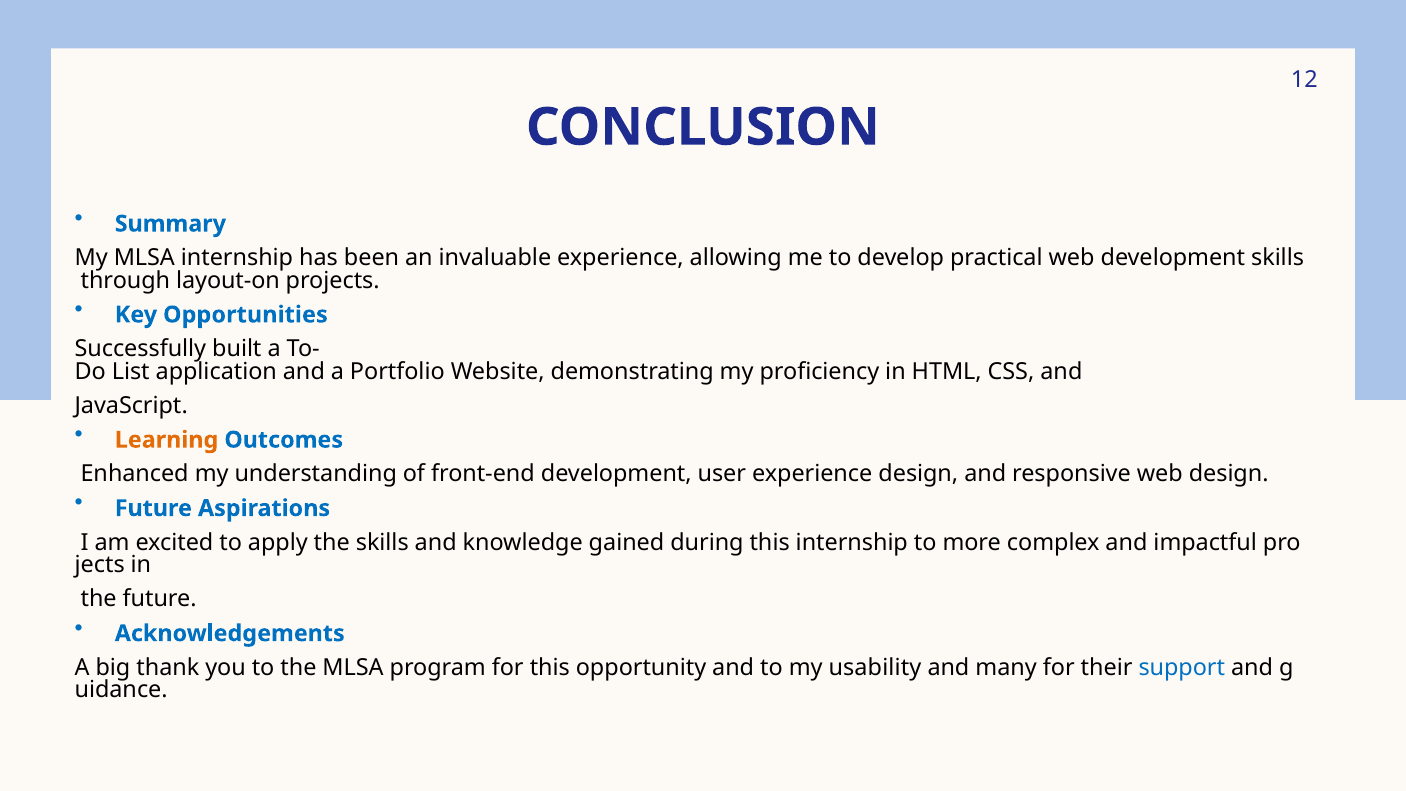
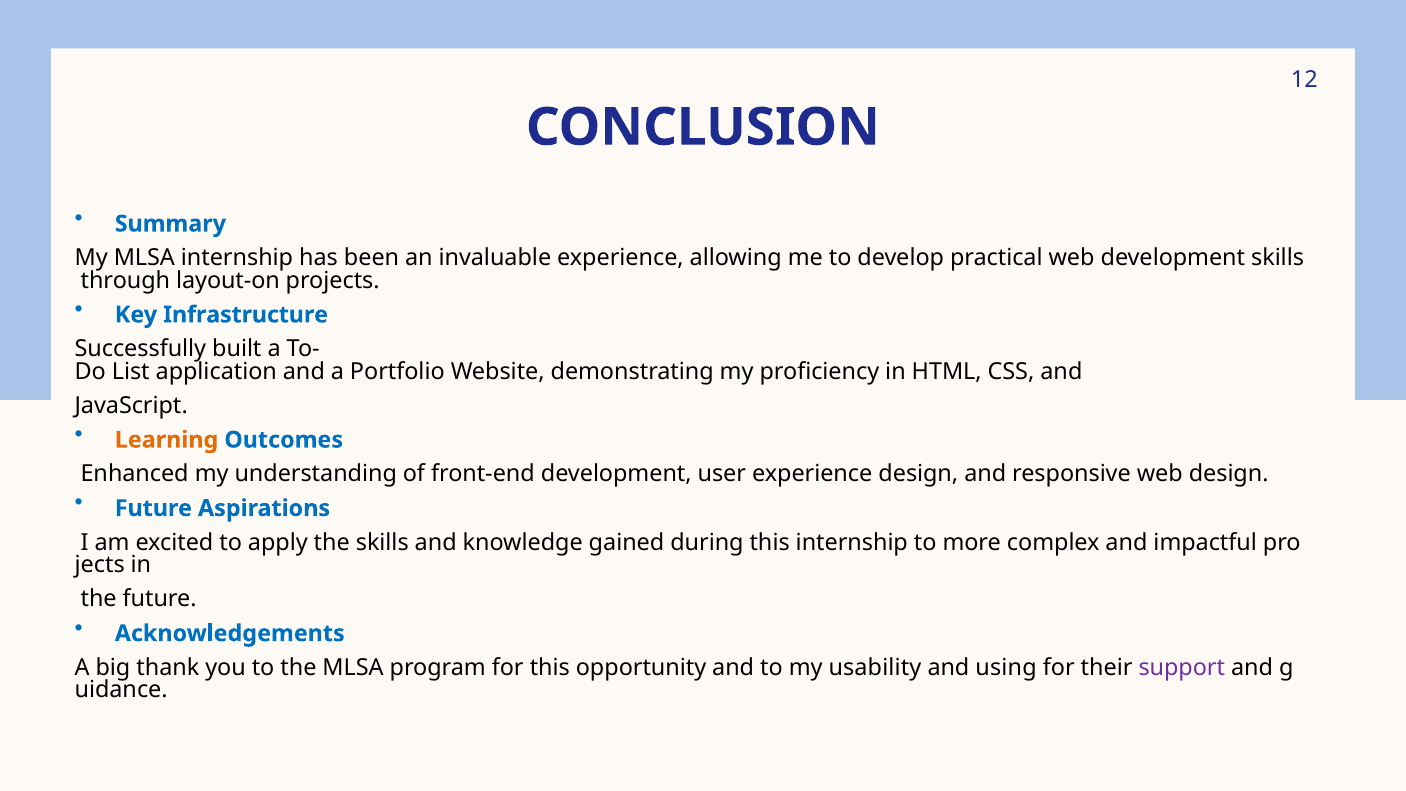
Opportunities: Opportunities -> Infrastructure
many: many -> using
support colour: blue -> purple
